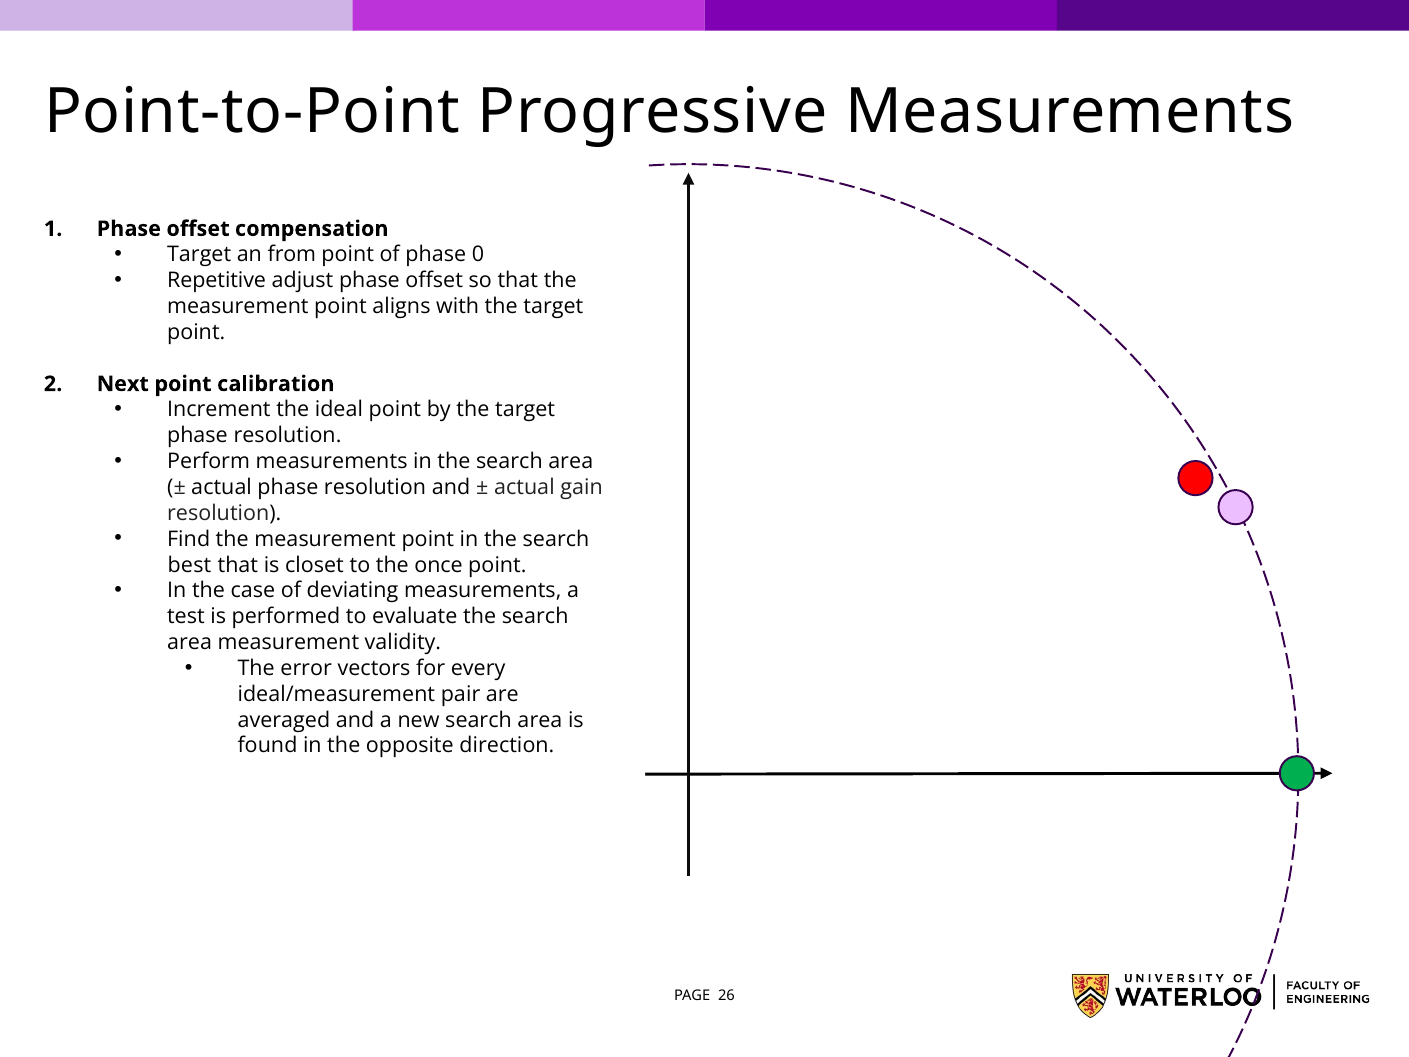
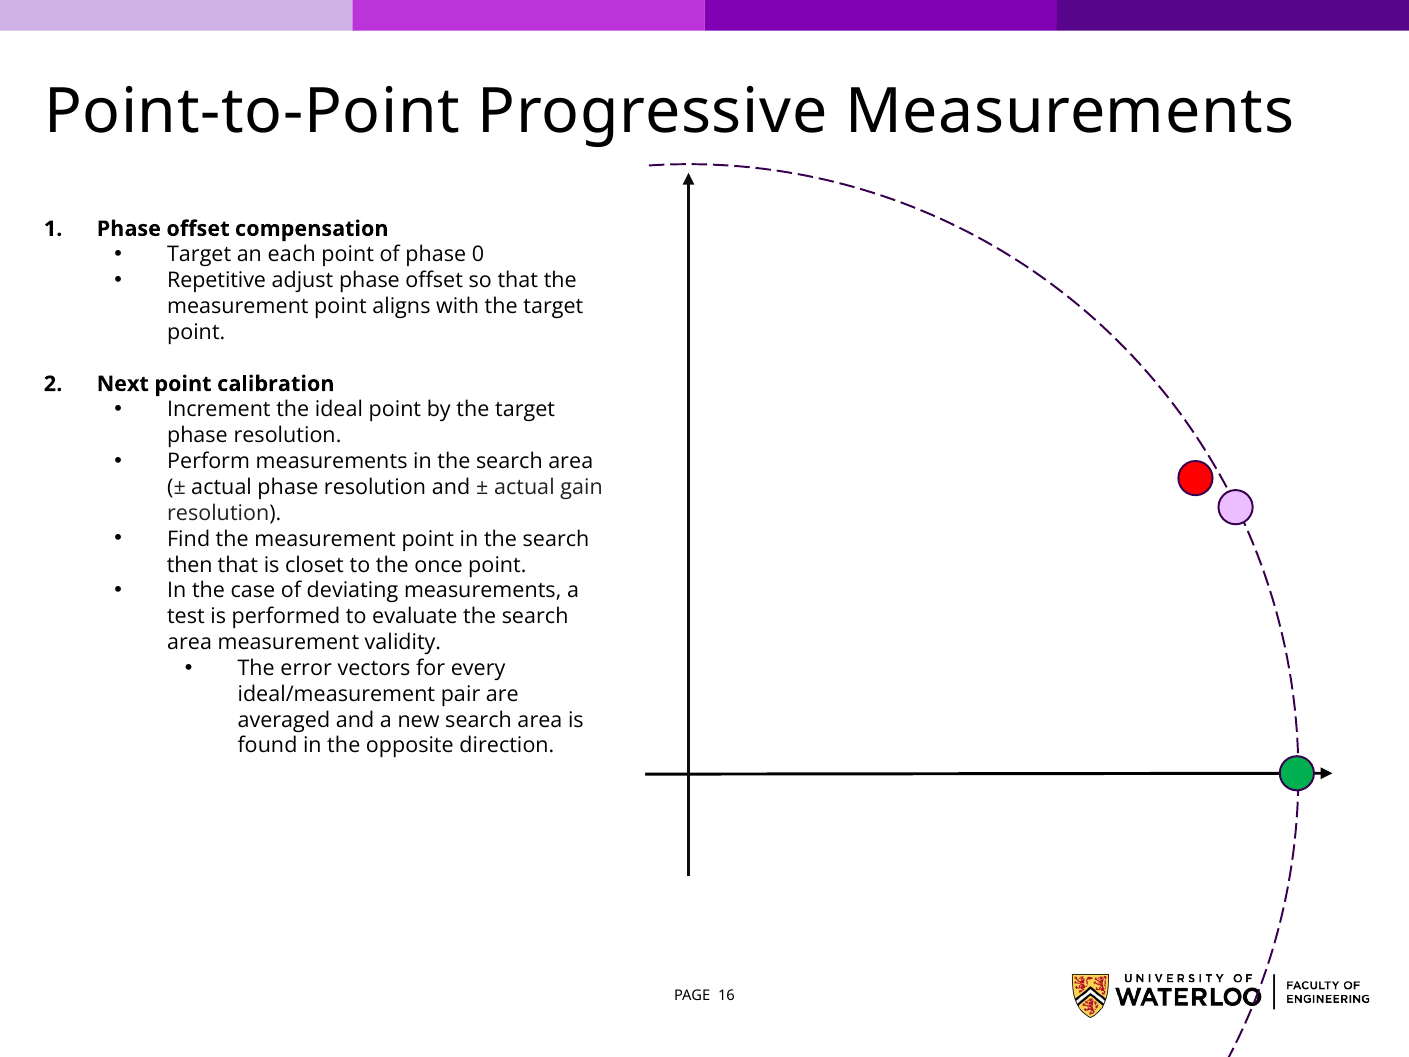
from: from -> each
best: best -> then
26: 26 -> 16
